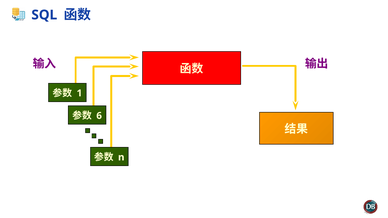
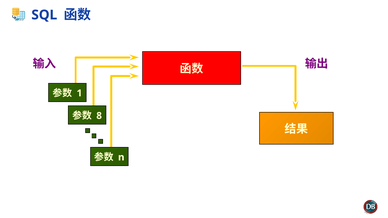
6: 6 -> 8
